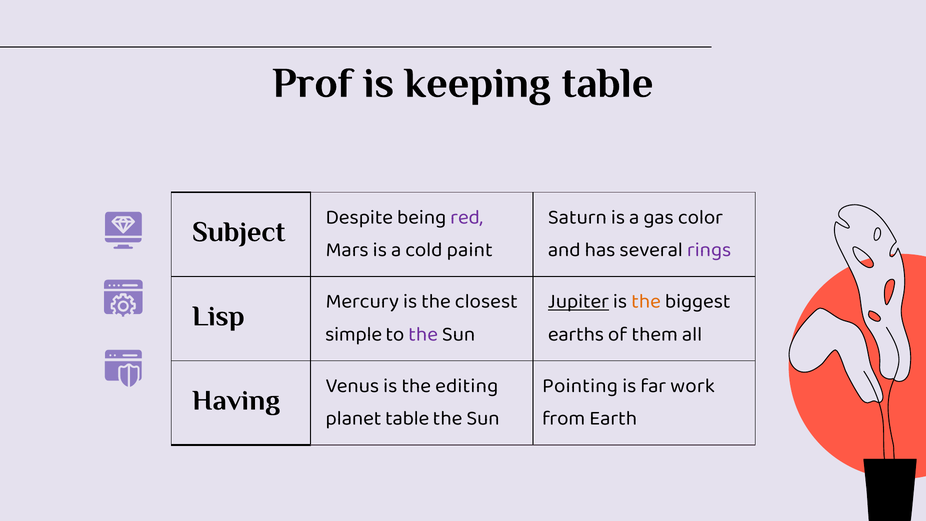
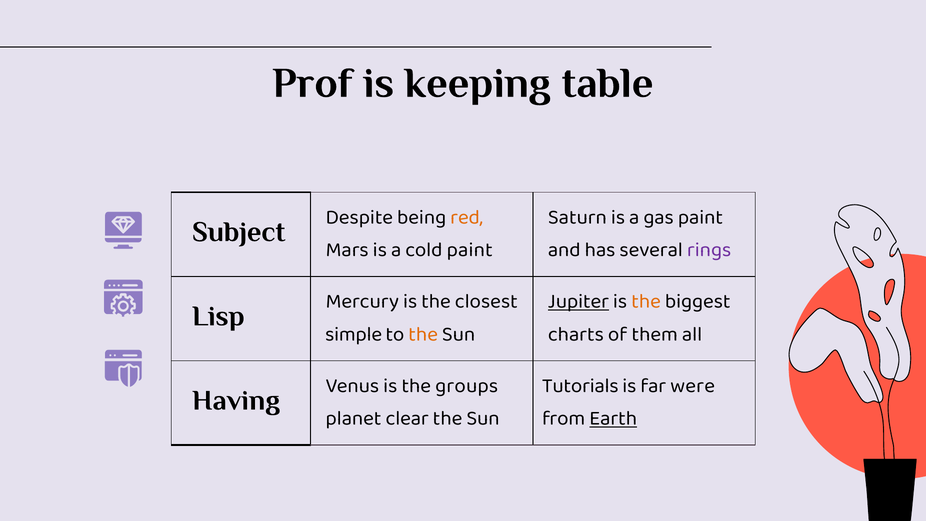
red colour: purple -> orange
gas color: color -> paint
the at (423, 334) colour: purple -> orange
earths: earths -> charts
editing: editing -> groups
Pointing: Pointing -> Tutorials
work: work -> were
planet table: table -> clear
Earth underline: none -> present
